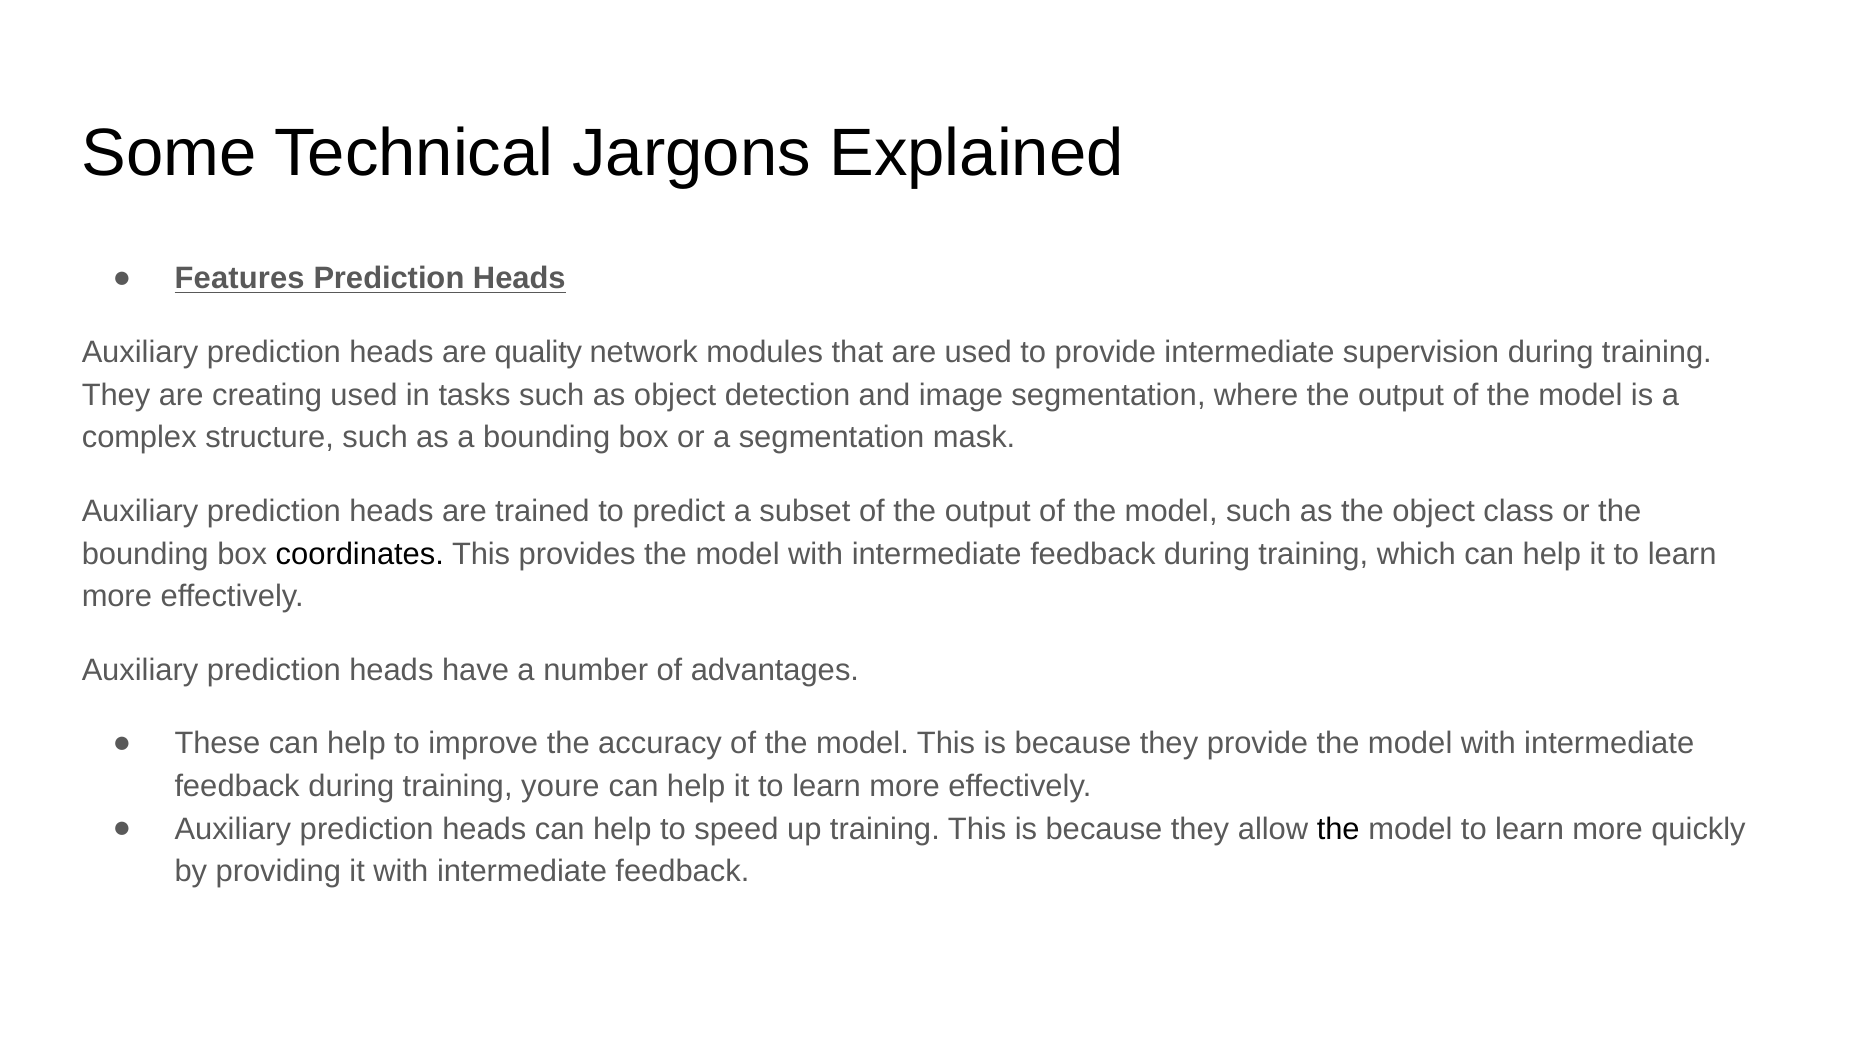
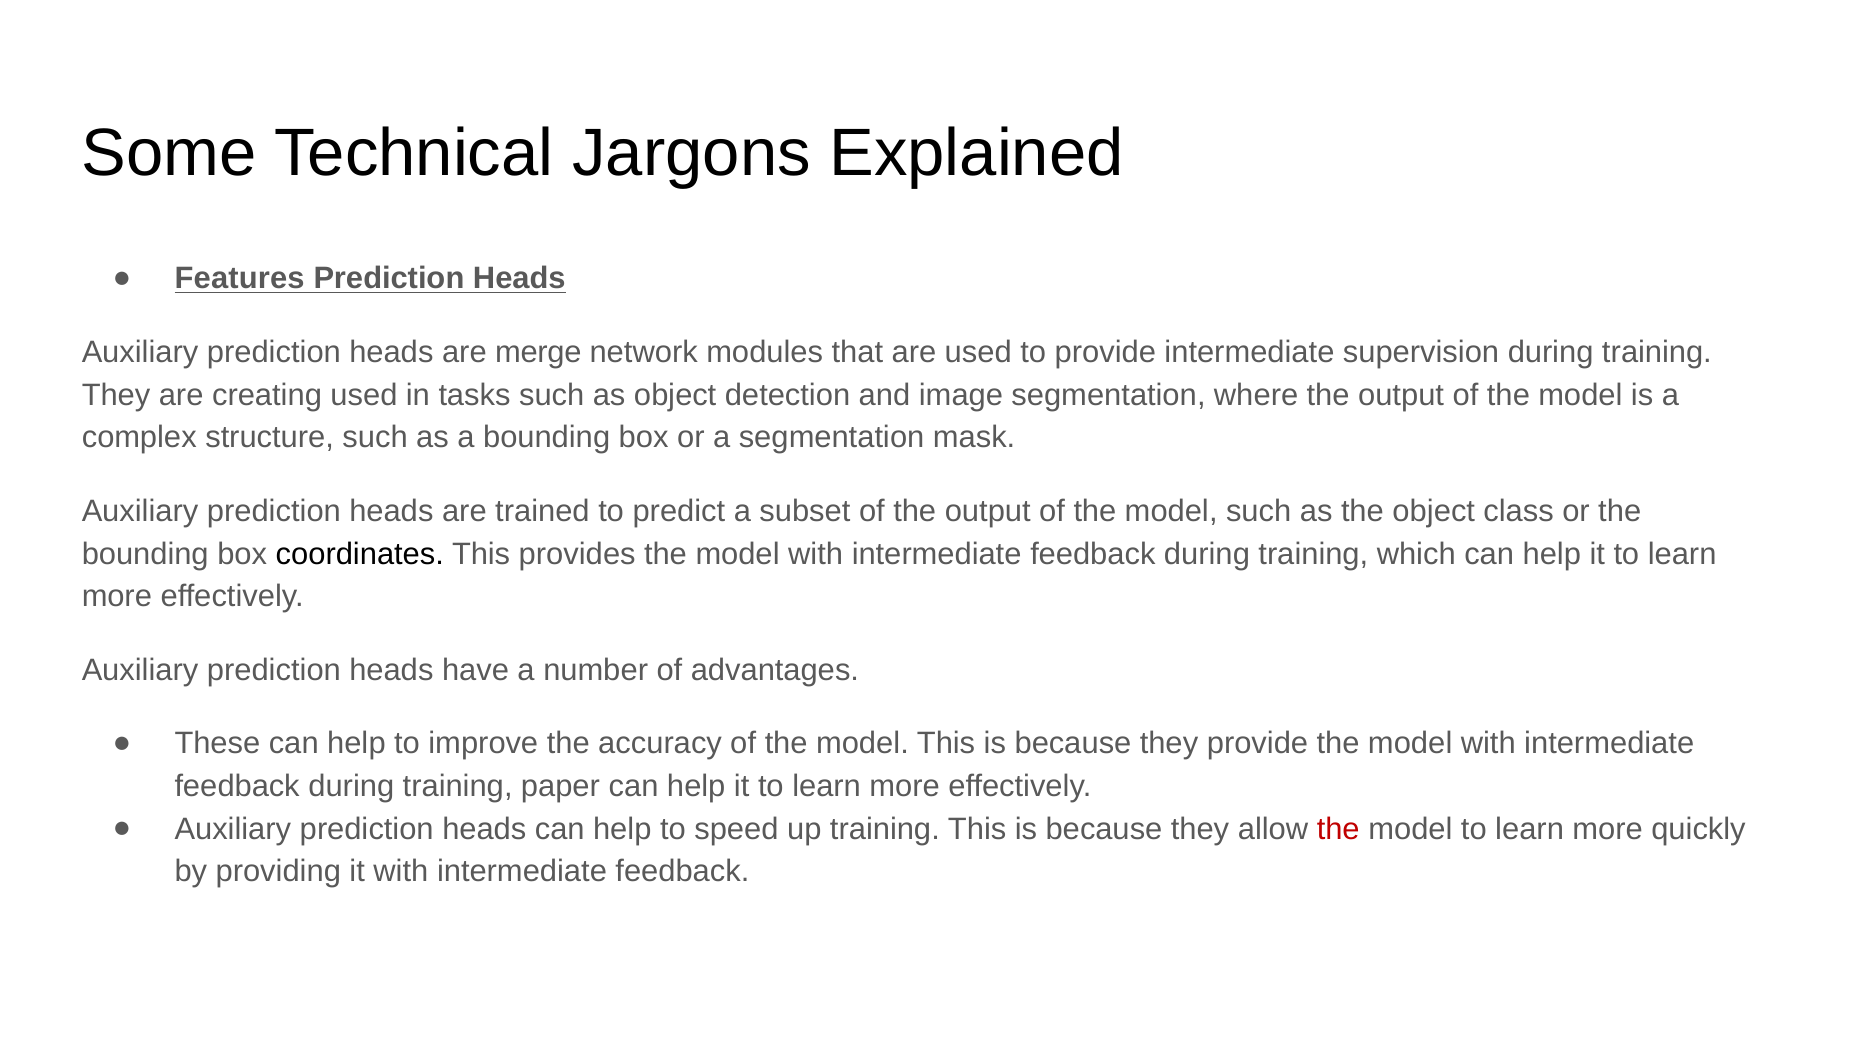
quality: quality -> merge
youre: youre -> paper
the at (1338, 829) colour: black -> red
